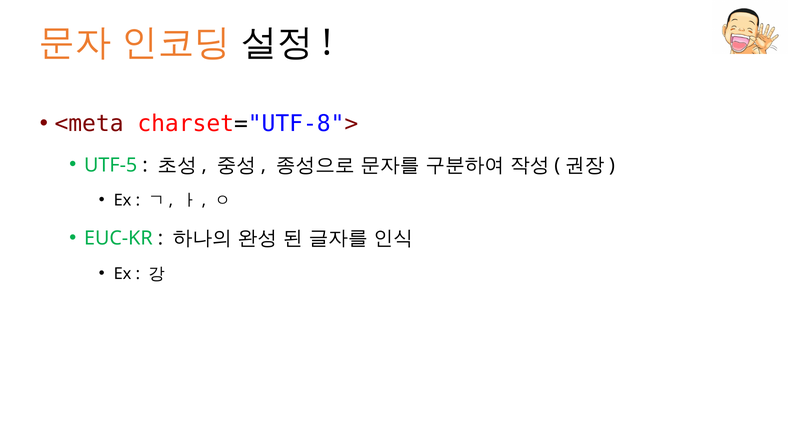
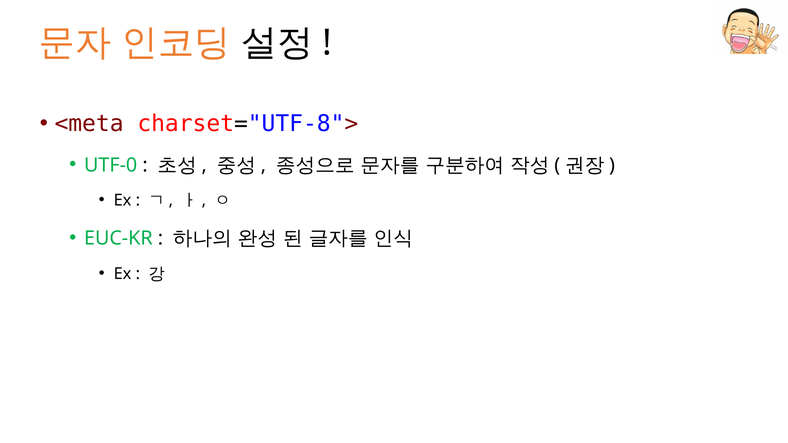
UTF-5: UTF-5 -> UTF-0
